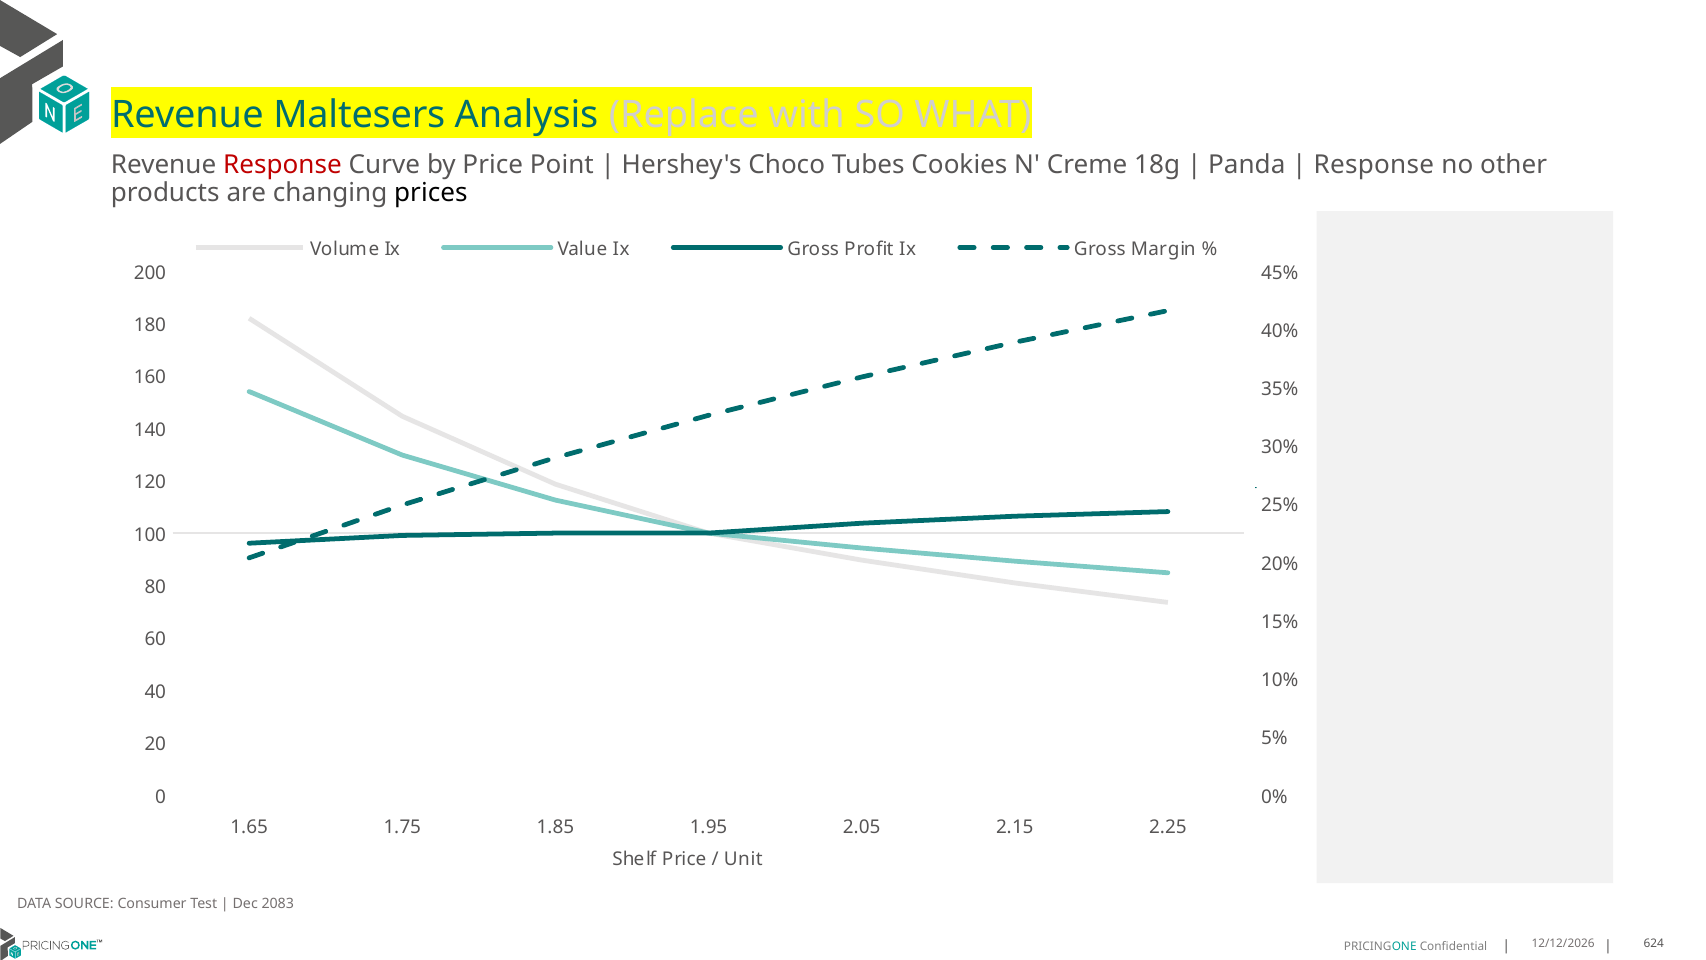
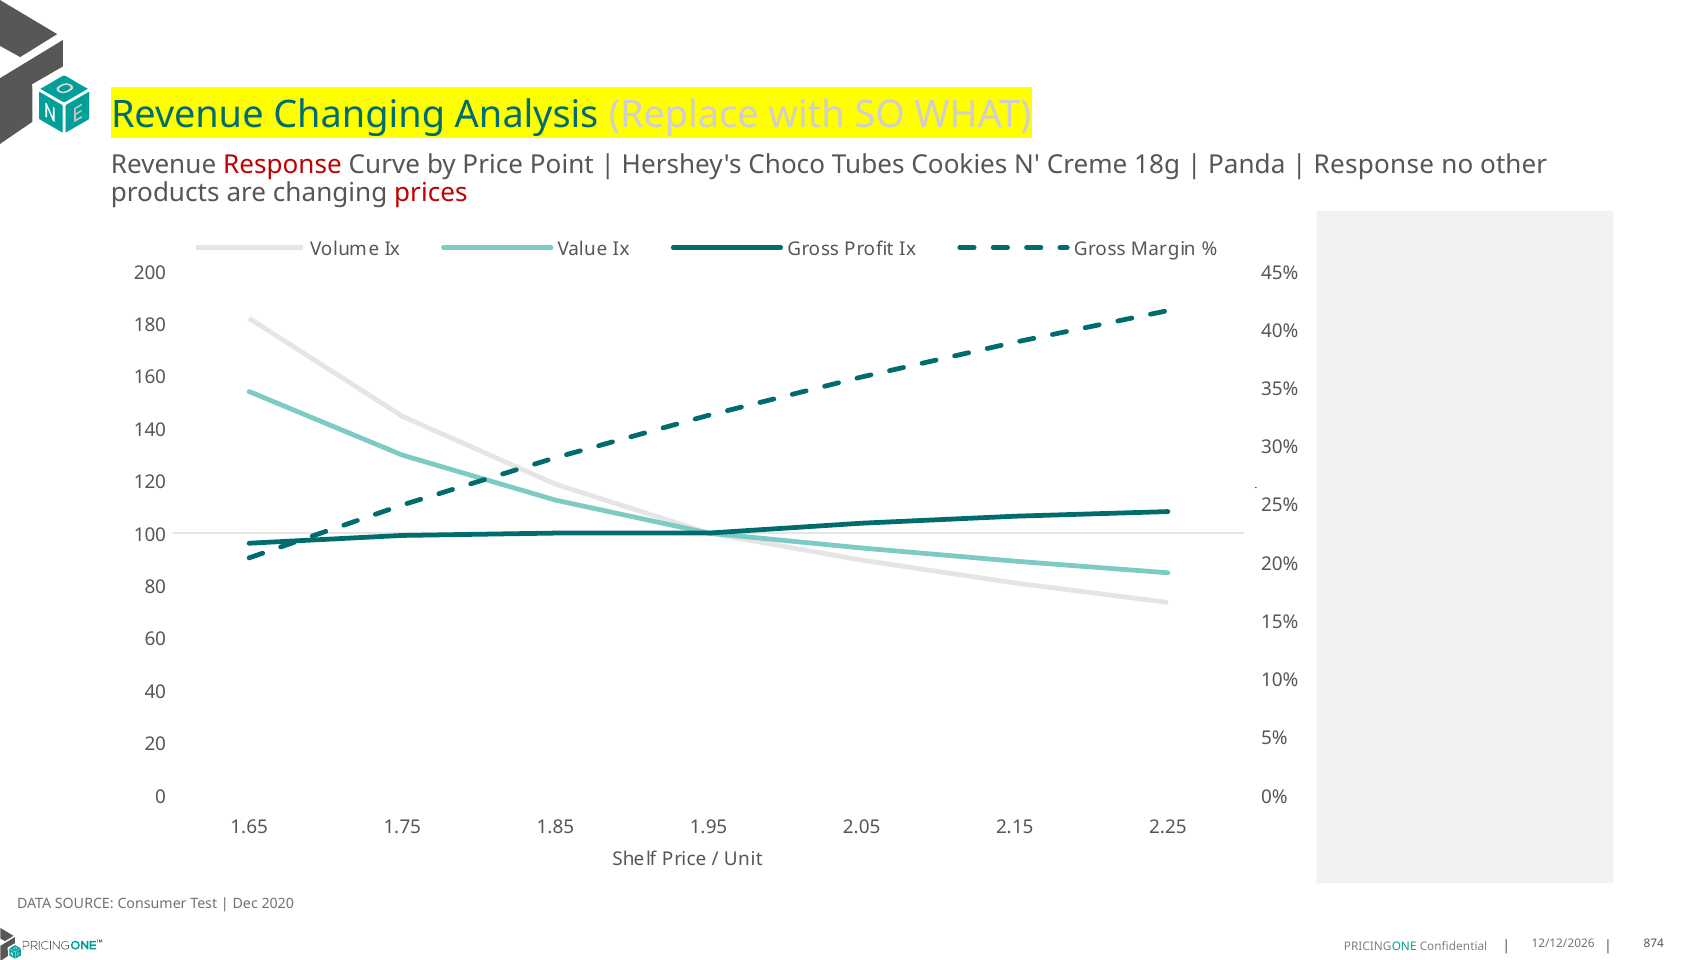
Revenue Maltesers: Maltesers -> Changing
prices colour: black -> red
2083: 2083 -> 2020
624: 624 -> 874
